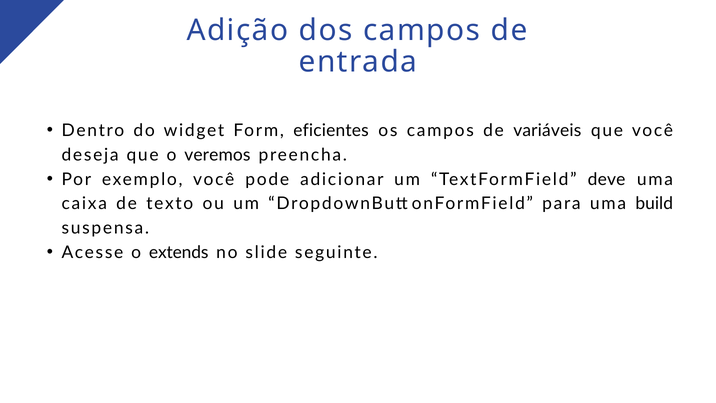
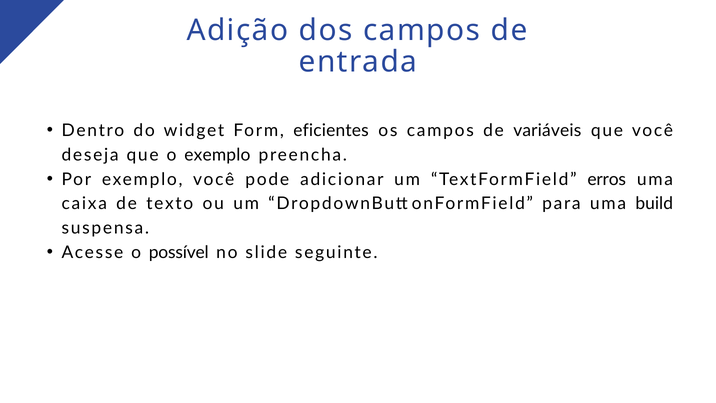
o veremos: veremos -> exemplo
deve: deve -> erros
extends: extends -> possível
